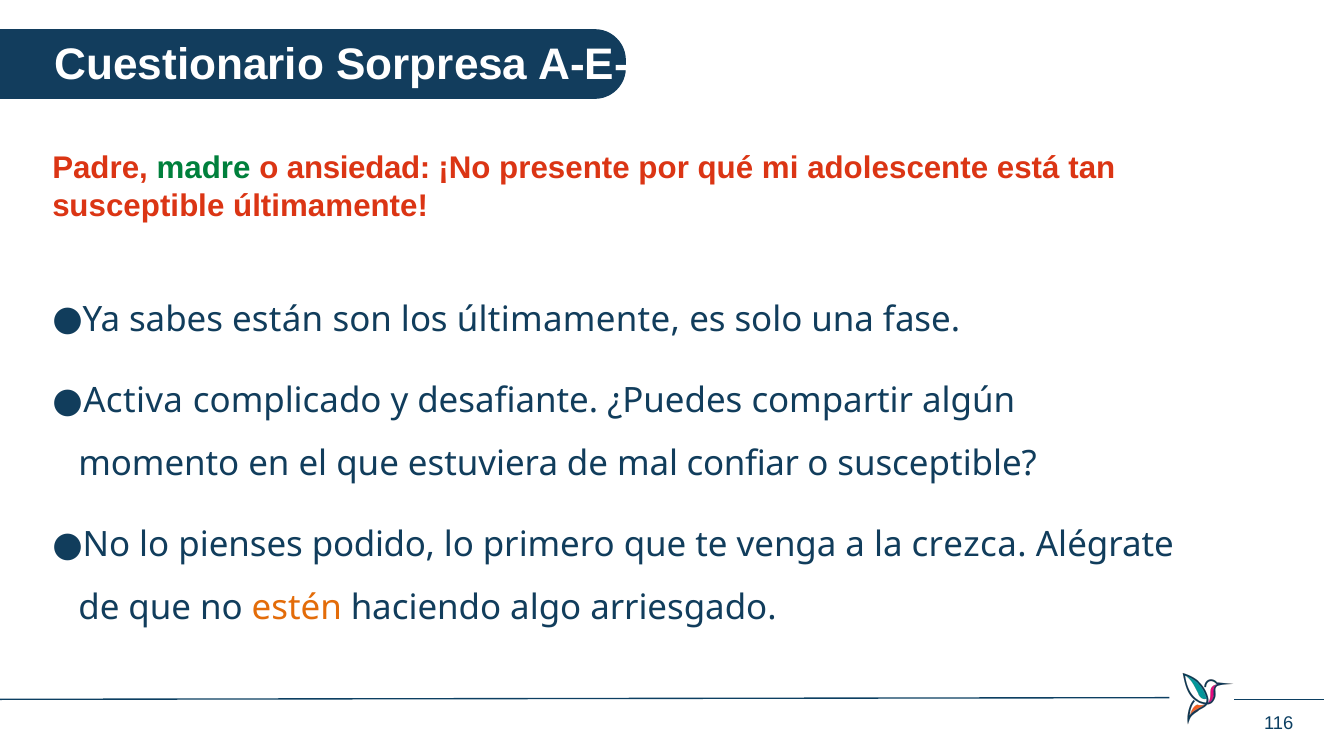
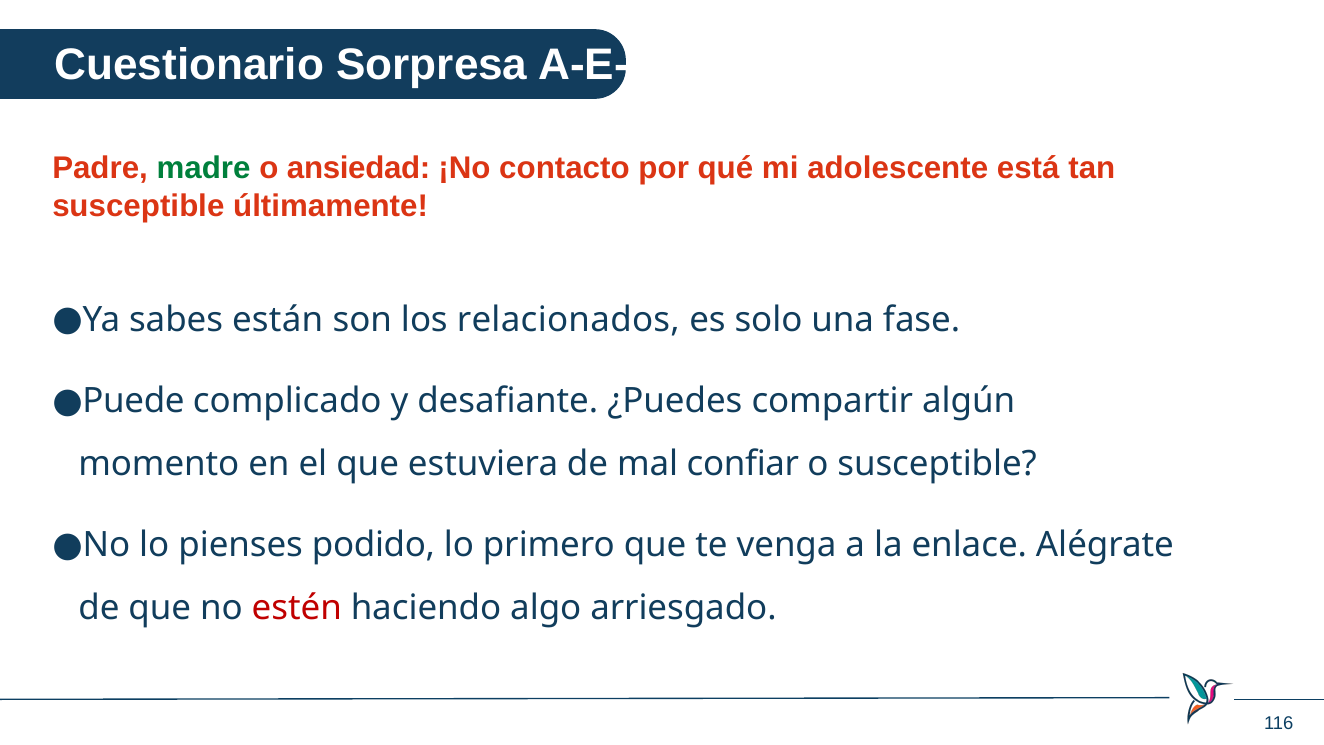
presente: presente -> contacto
los últimamente: últimamente -> relacionados
Activa: Activa -> Puede
crezca: crezca -> enlace
estén colour: orange -> red
